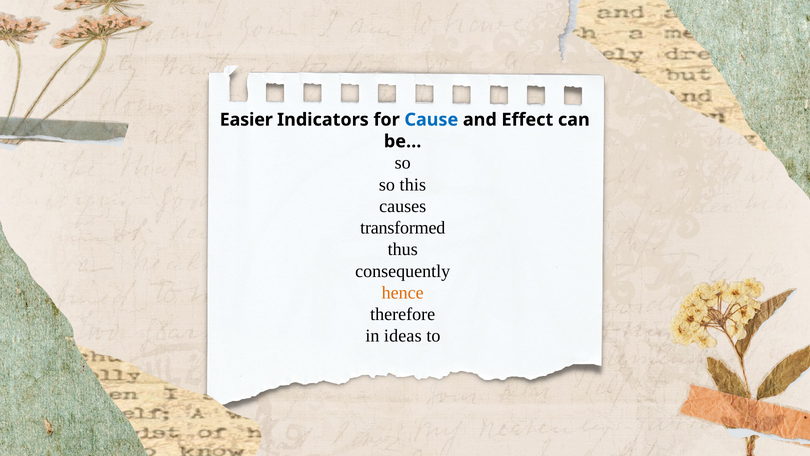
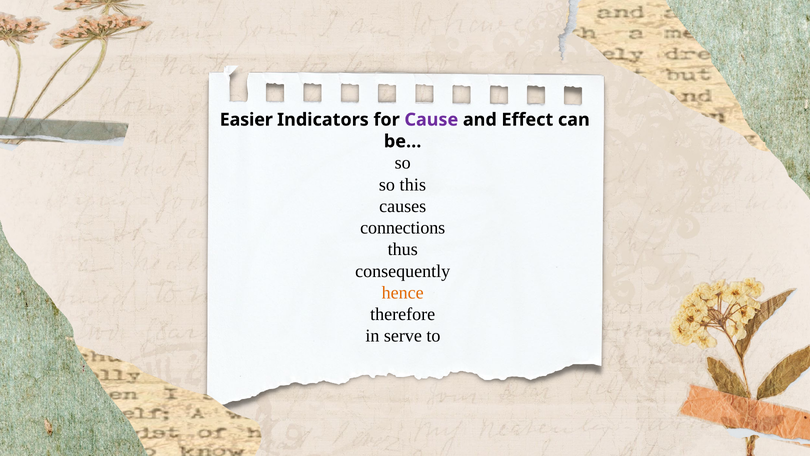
Cause colour: blue -> purple
transformed: transformed -> connections
ideas: ideas -> serve
